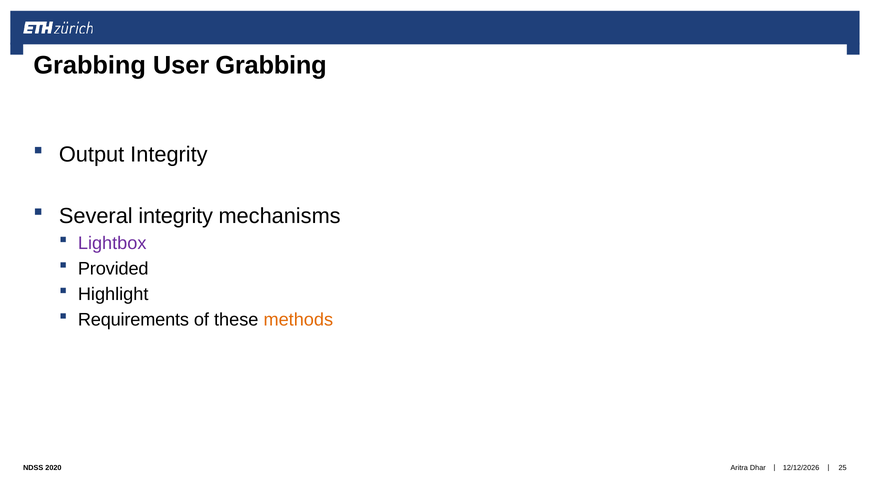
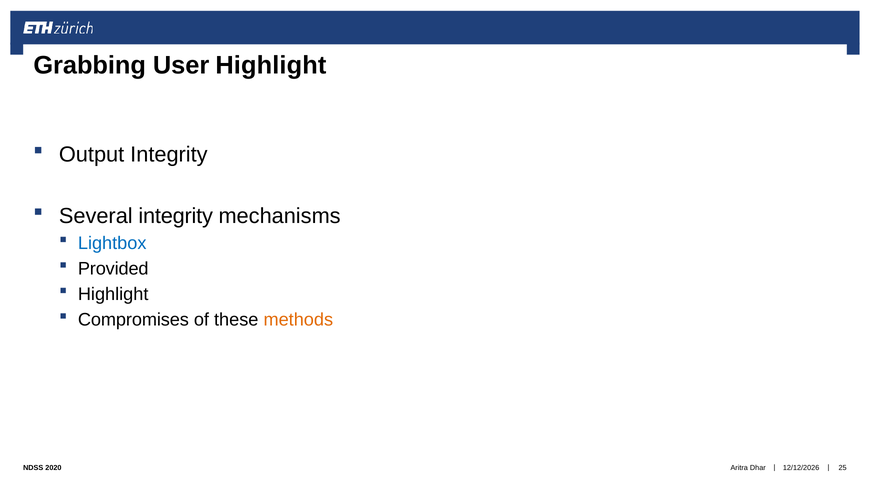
User Grabbing: Grabbing -> Highlight
Lightbox colour: purple -> blue
Requirements: Requirements -> Compromises
